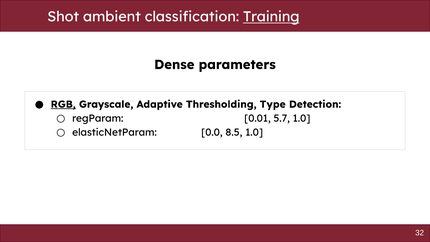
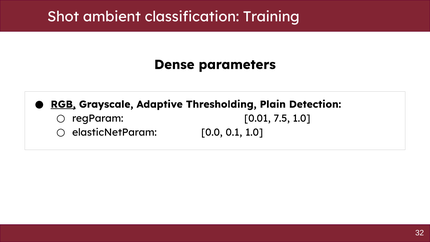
Training underline: present -> none
Type: Type -> Plain
5.7: 5.7 -> 7.5
8.5: 8.5 -> 0.1
